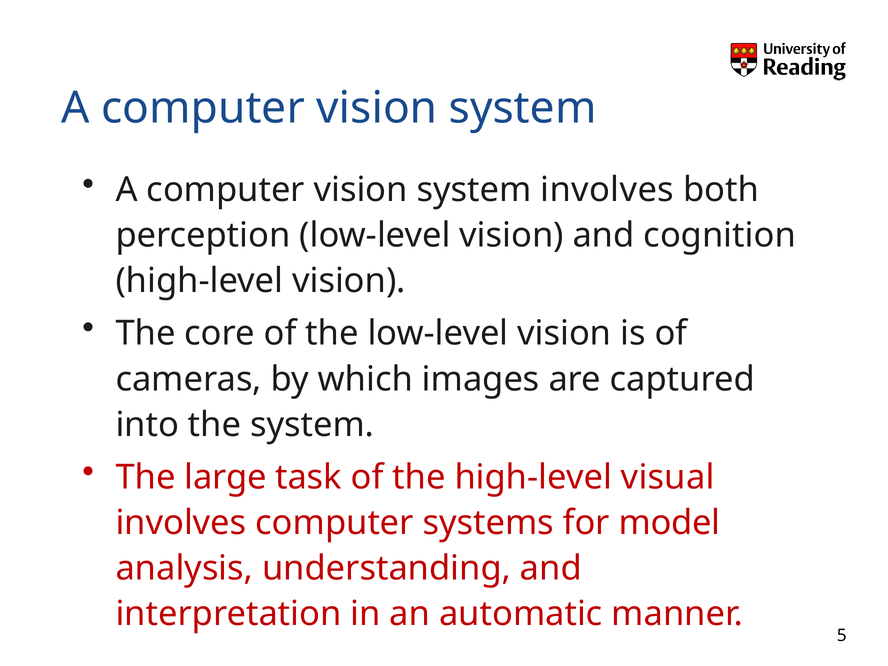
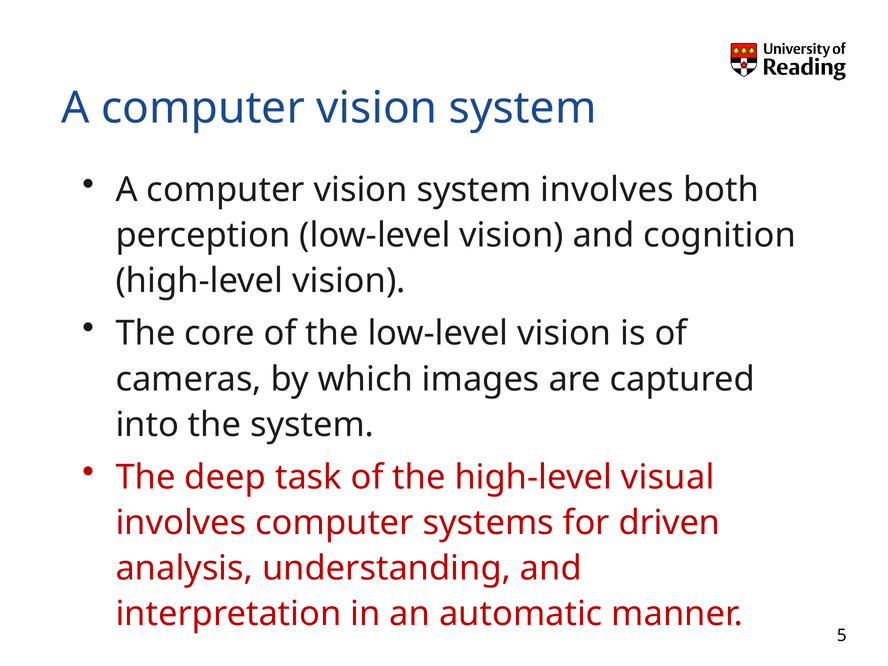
large: large -> deep
model: model -> driven
